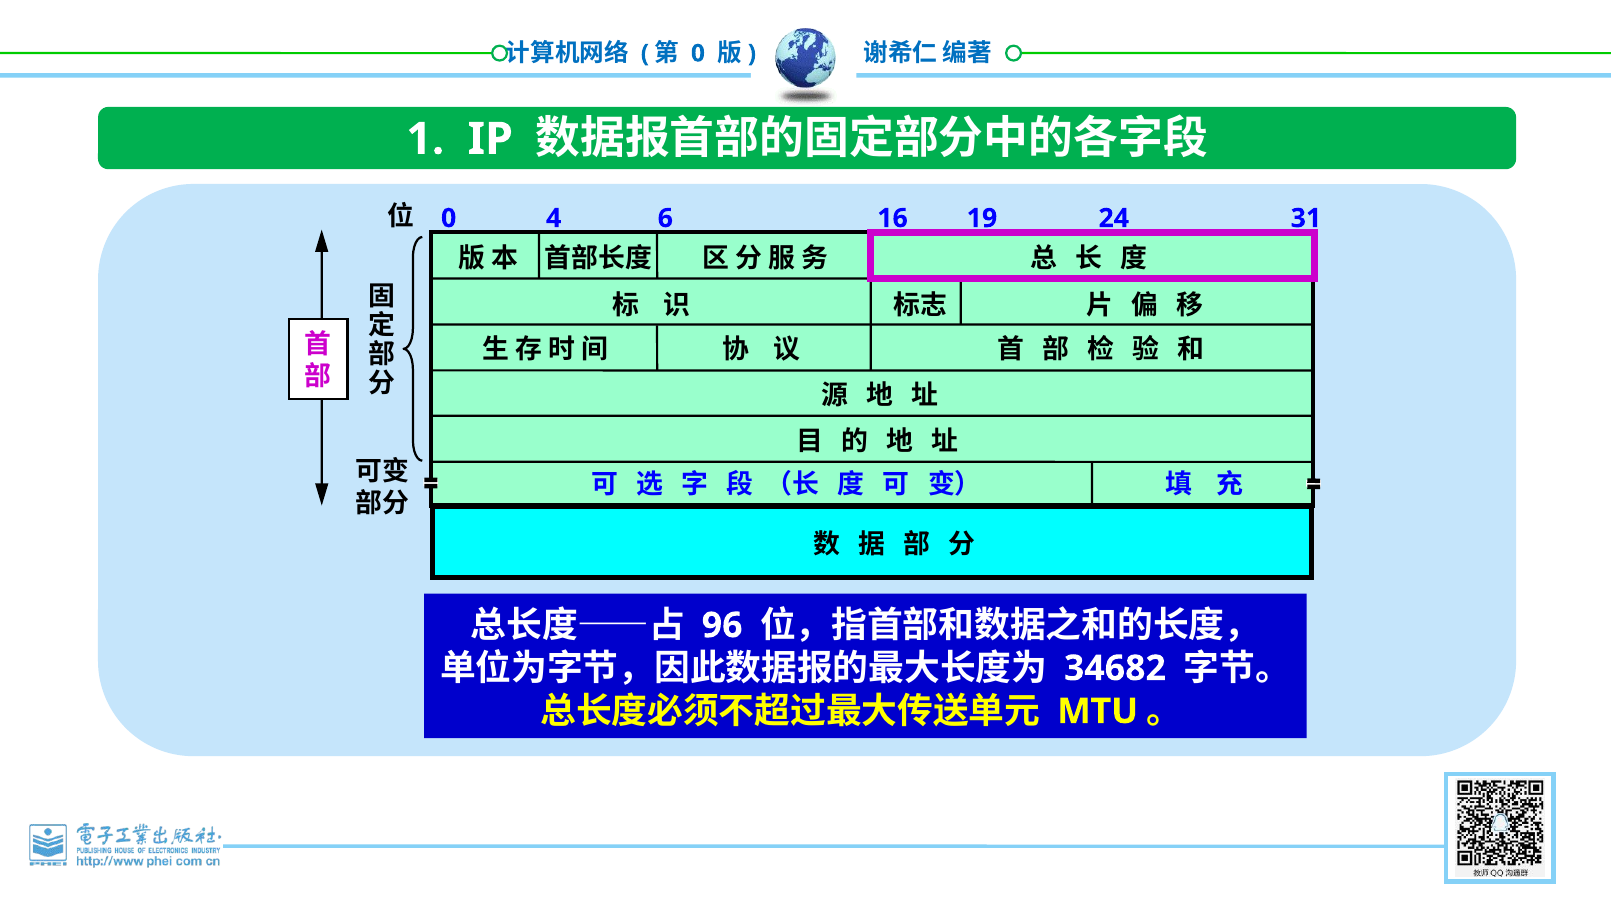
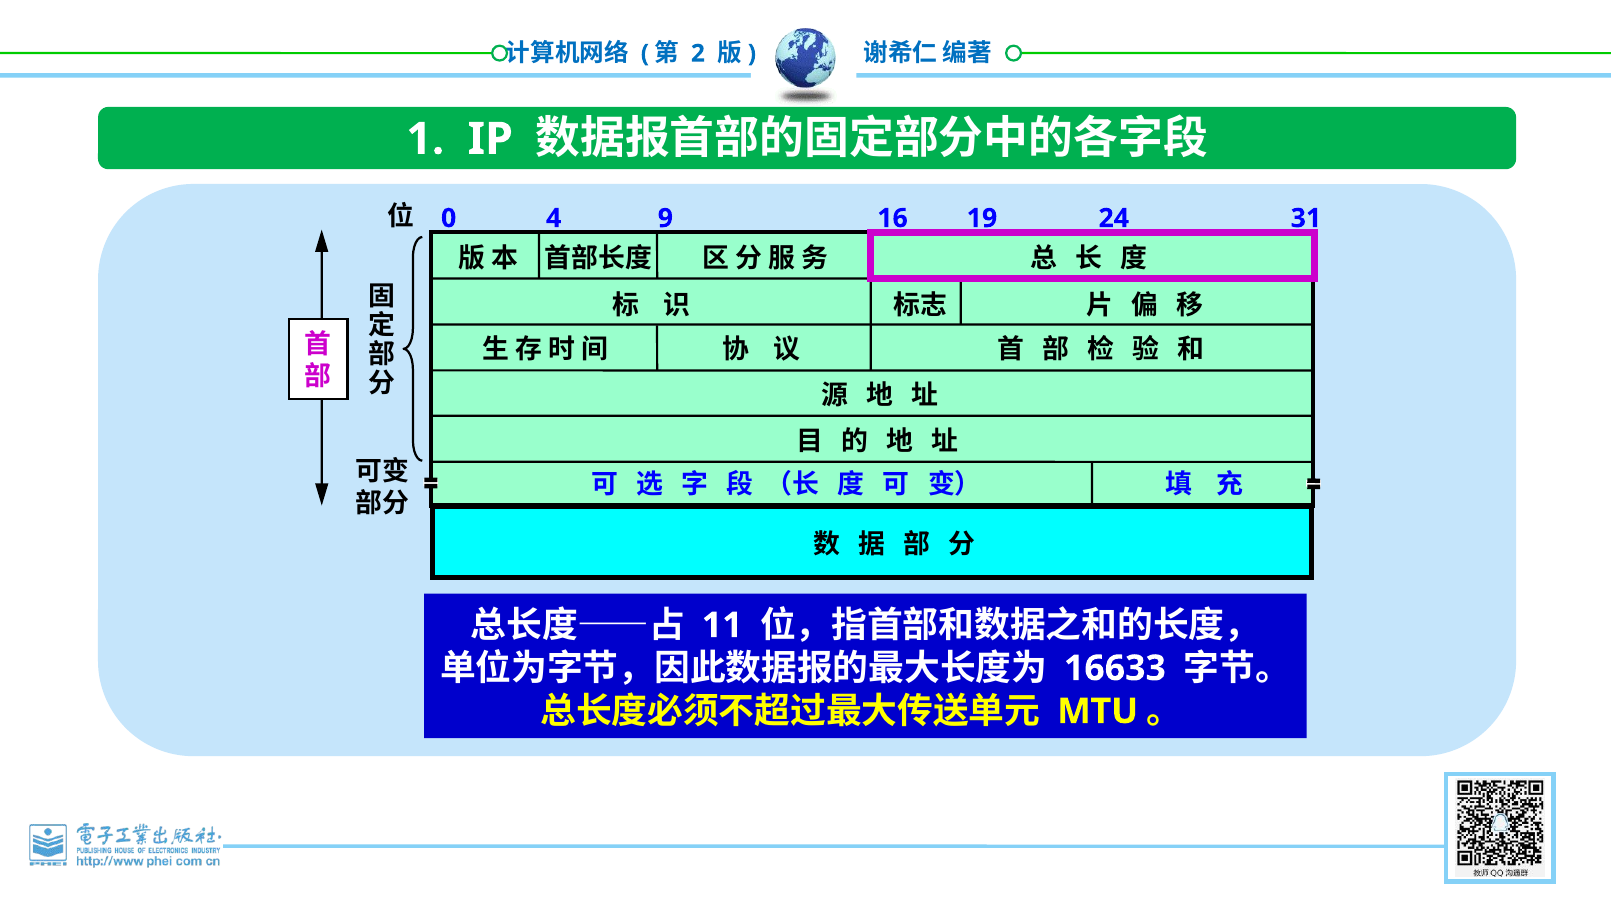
0 at (698, 53): 0 -> 2
6: 6 -> 9
96: 96 -> 11
34682: 34682 -> 16633
